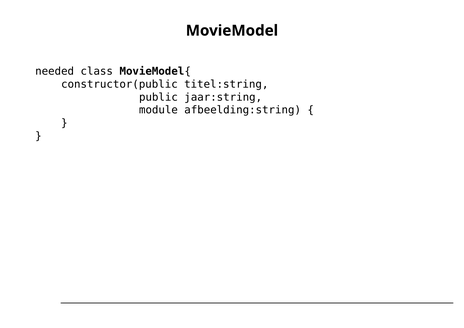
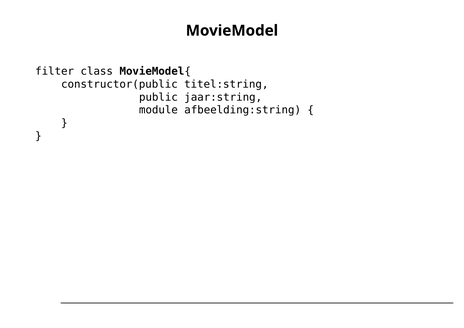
needed: needed -> filter
